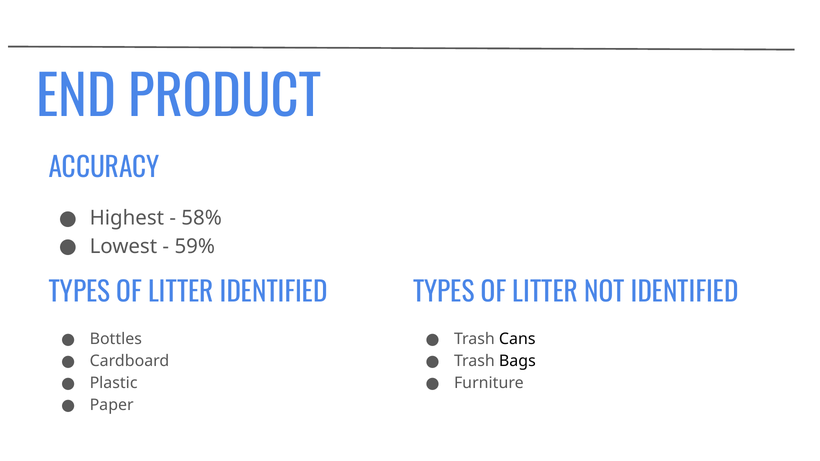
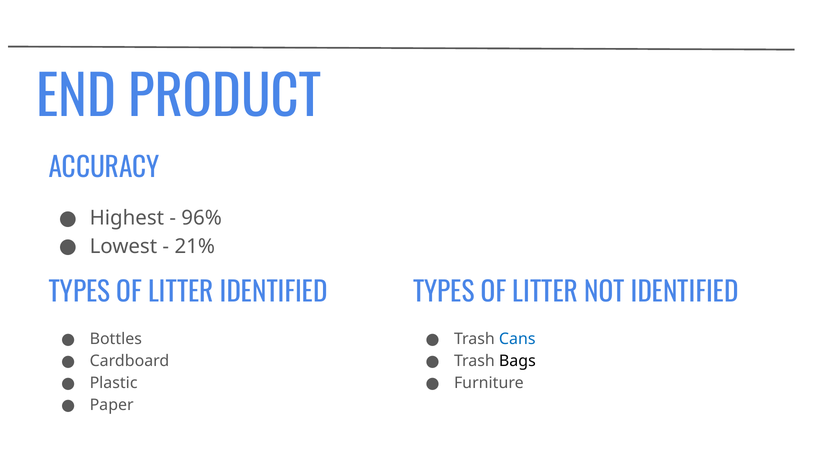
58%: 58% -> 96%
59%: 59% -> 21%
Cans colour: black -> blue
